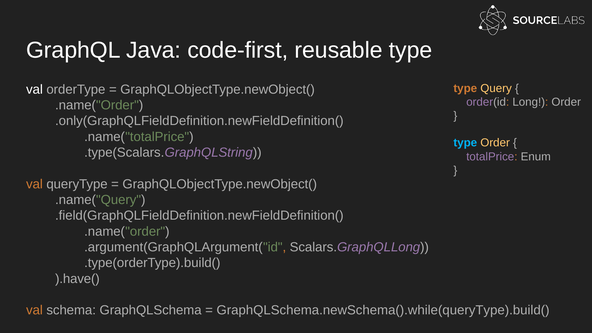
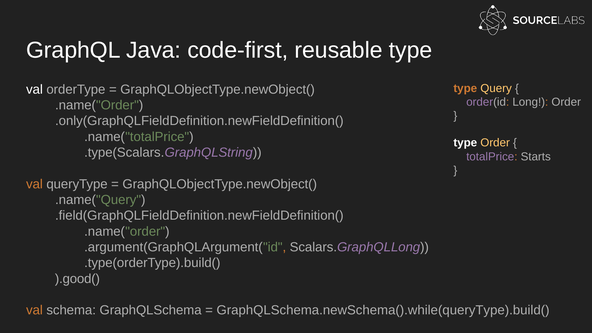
type at (465, 143) colour: light blue -> white
Enum: Enum -> Starts
).have(: ).have( -> ).good(
